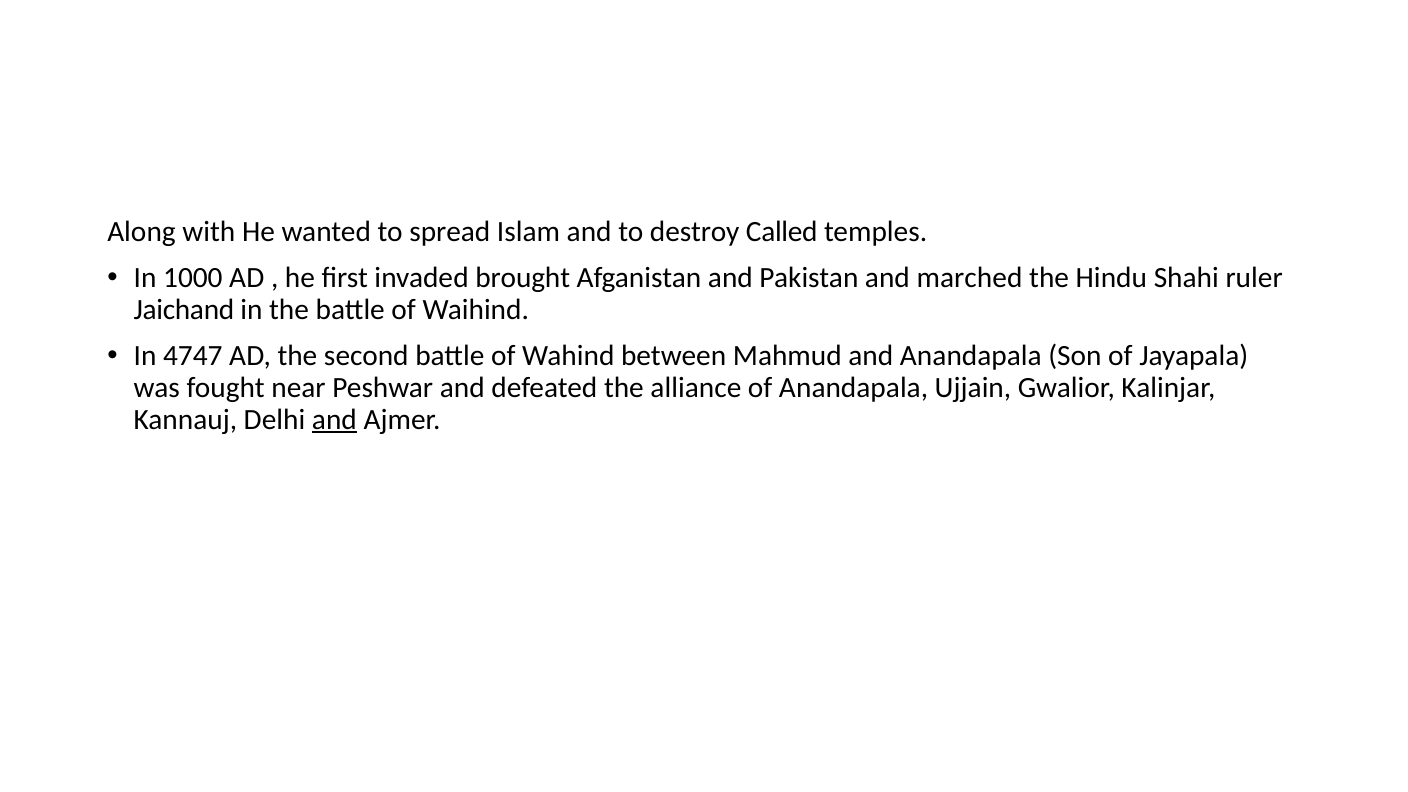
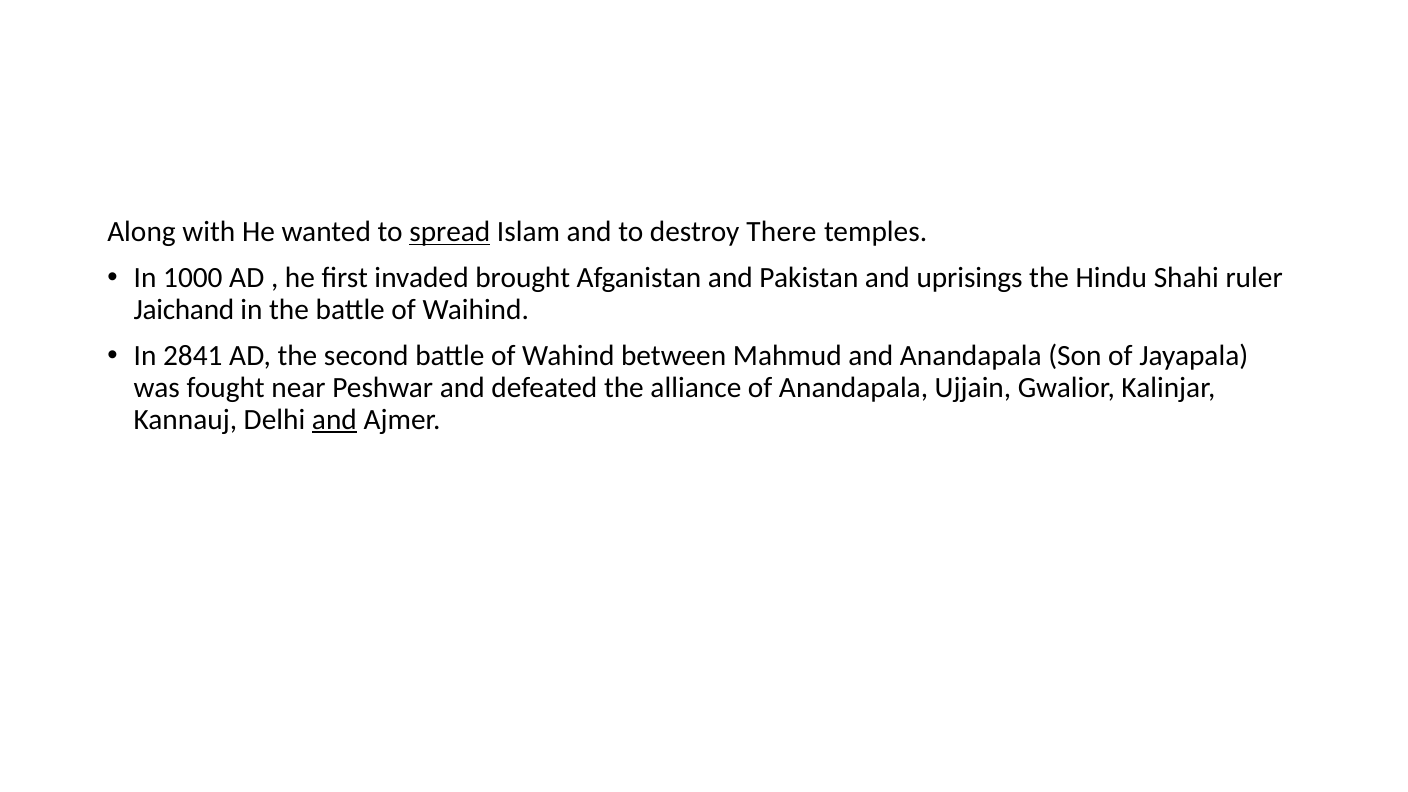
spread underline: none -> present
Called: Called -> There
marched: marched -> uprisings
4747: 4747 -> 2841
